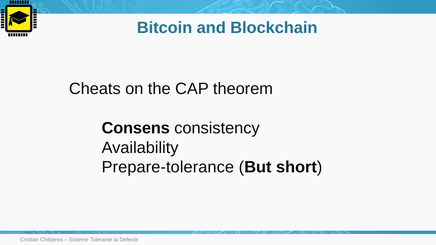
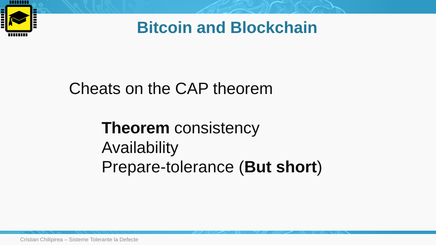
Consens at (136, 128): Consens -> Theorem
